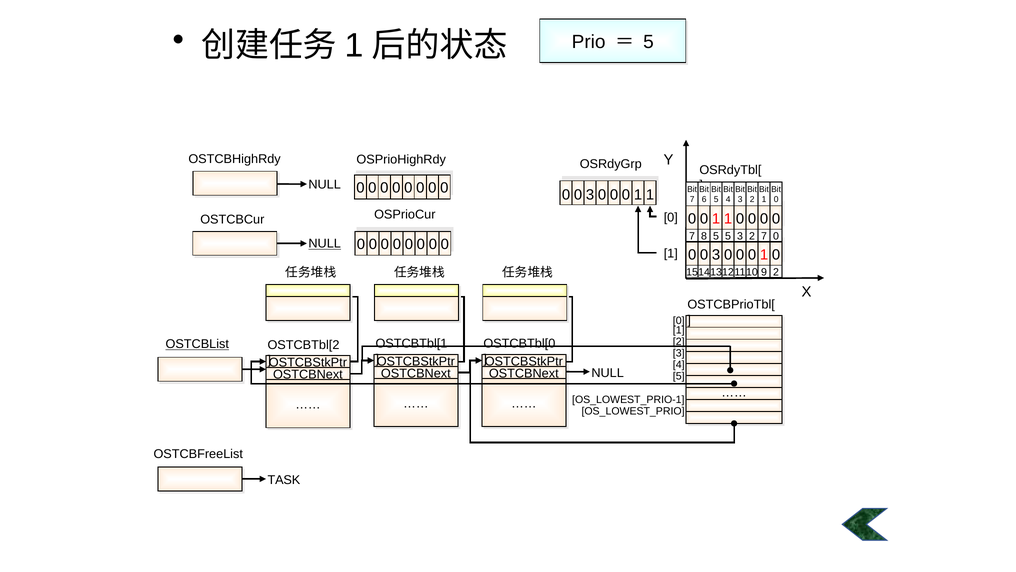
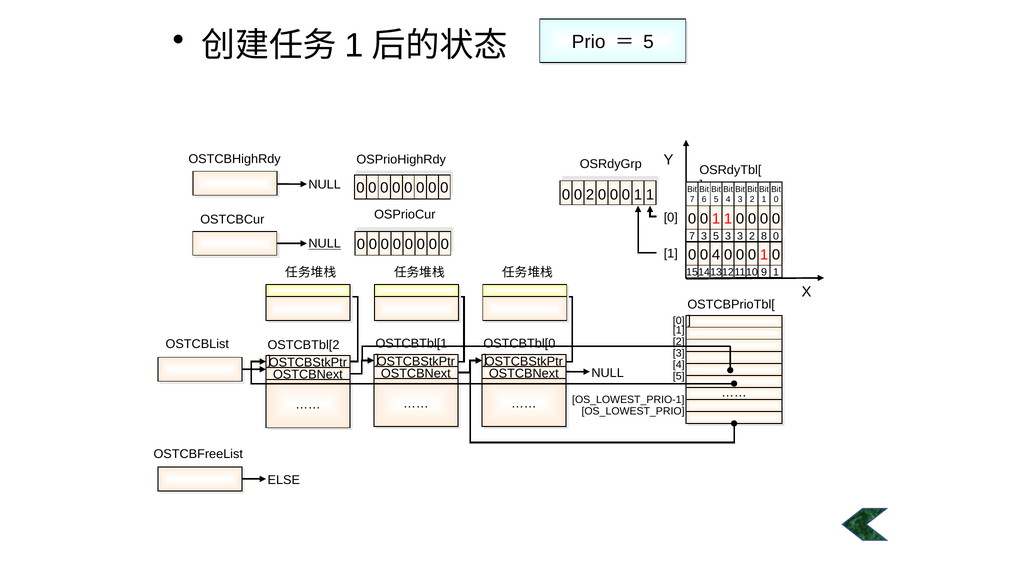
3 at (590, 195): 3 -> 2
7 8: 8 -> 3
5 5: 5 -> 3
3 2 7: 7 -> 8
3 at (716, 255): 3 -> 4
9 2: 2 -> 1
OSTCBList underline: present -> none
TASK: TASK -> ELSE
